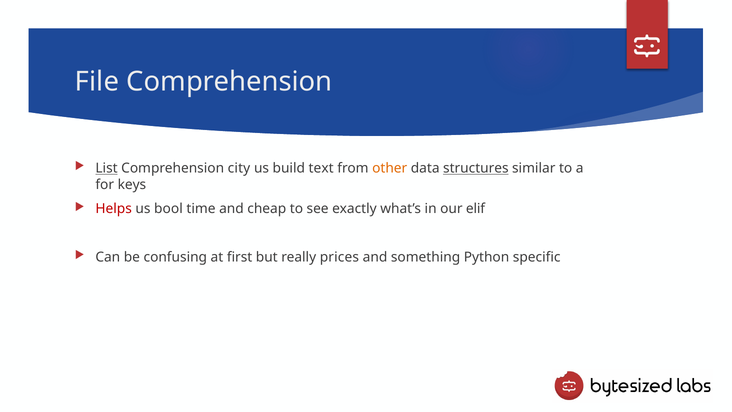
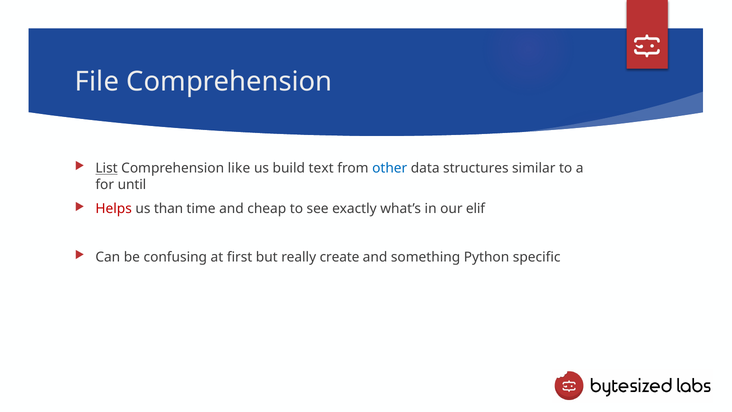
city: city -> like
other colour: orange -> blue
structures underline: present -> none
keys: keys -> until
bool: bool -> than
prices: prices -> create
